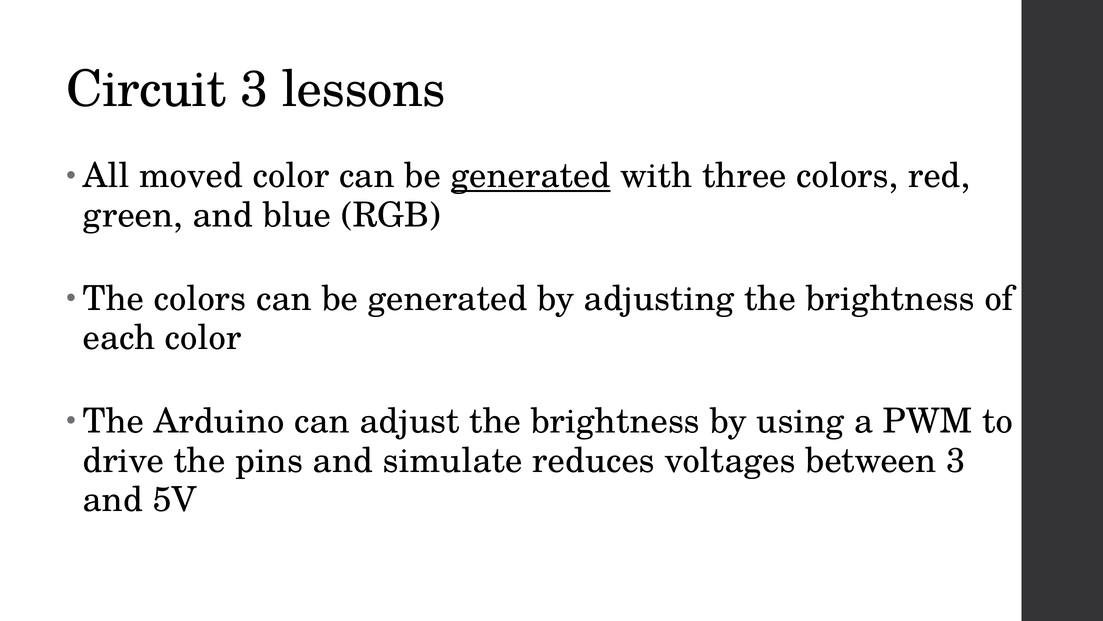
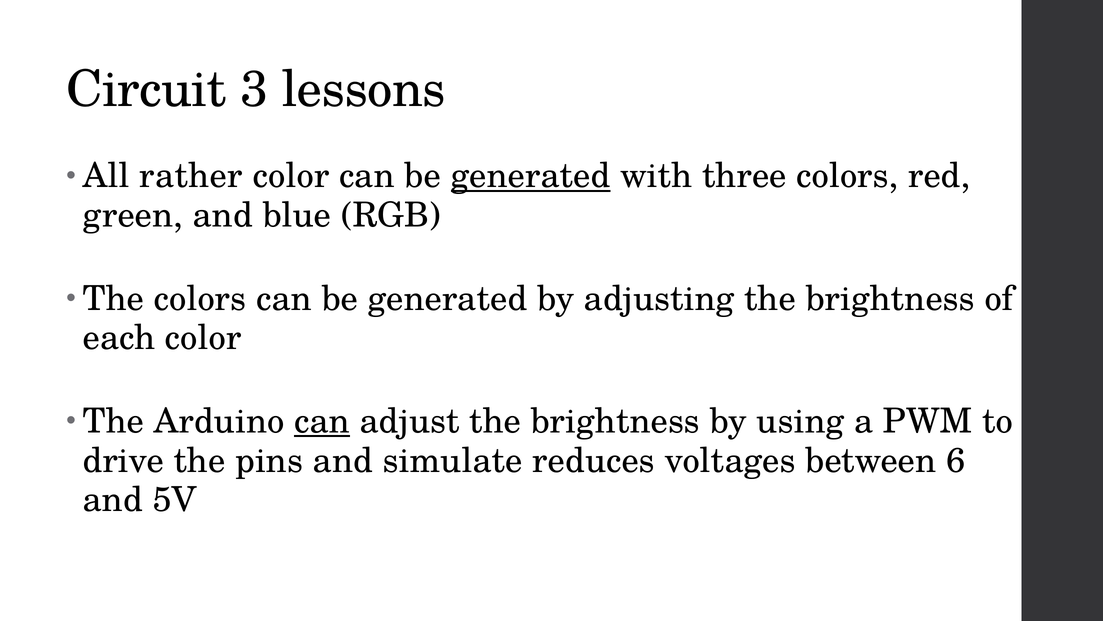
moved: moved -> rather
can at (322, 421) underline: none -> present
between 3: 3 -> 6
